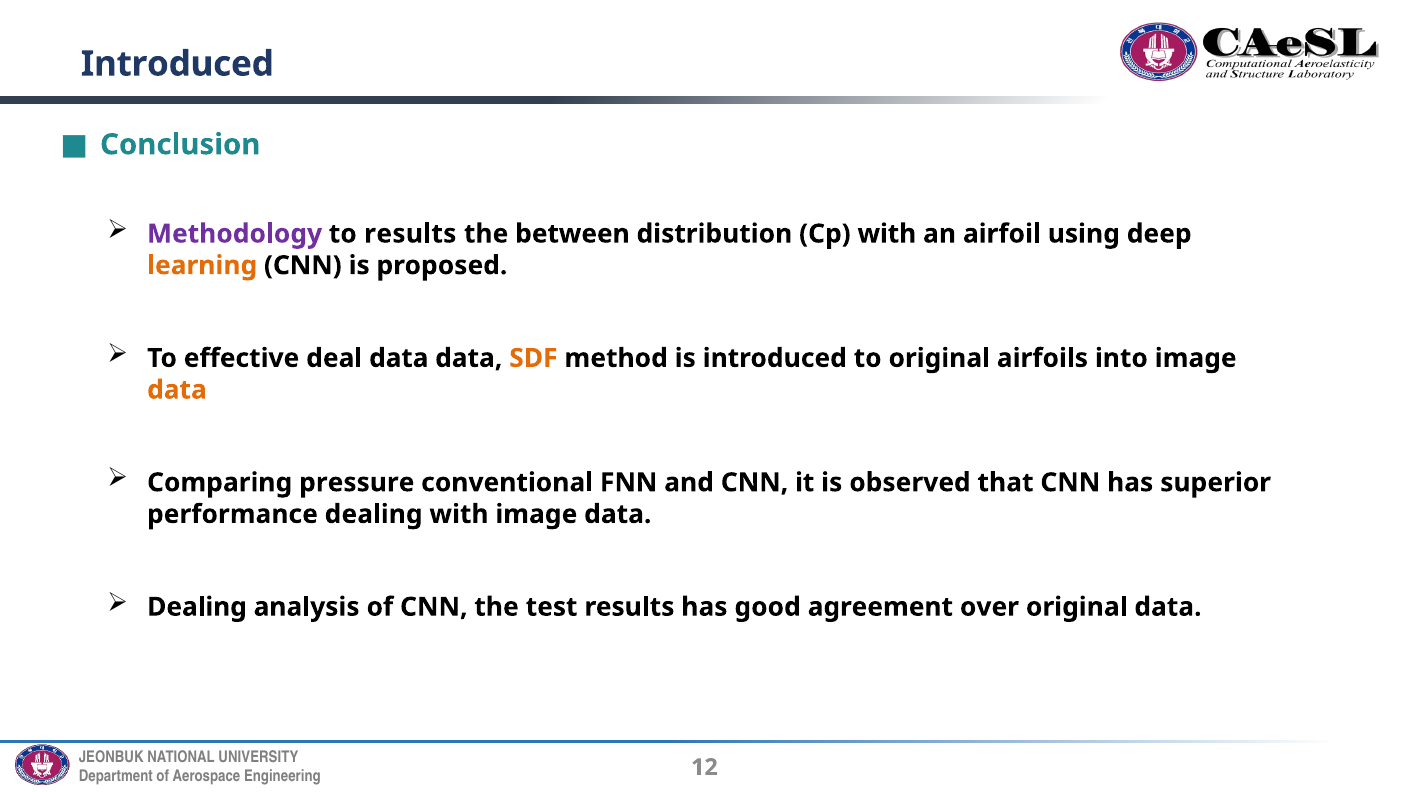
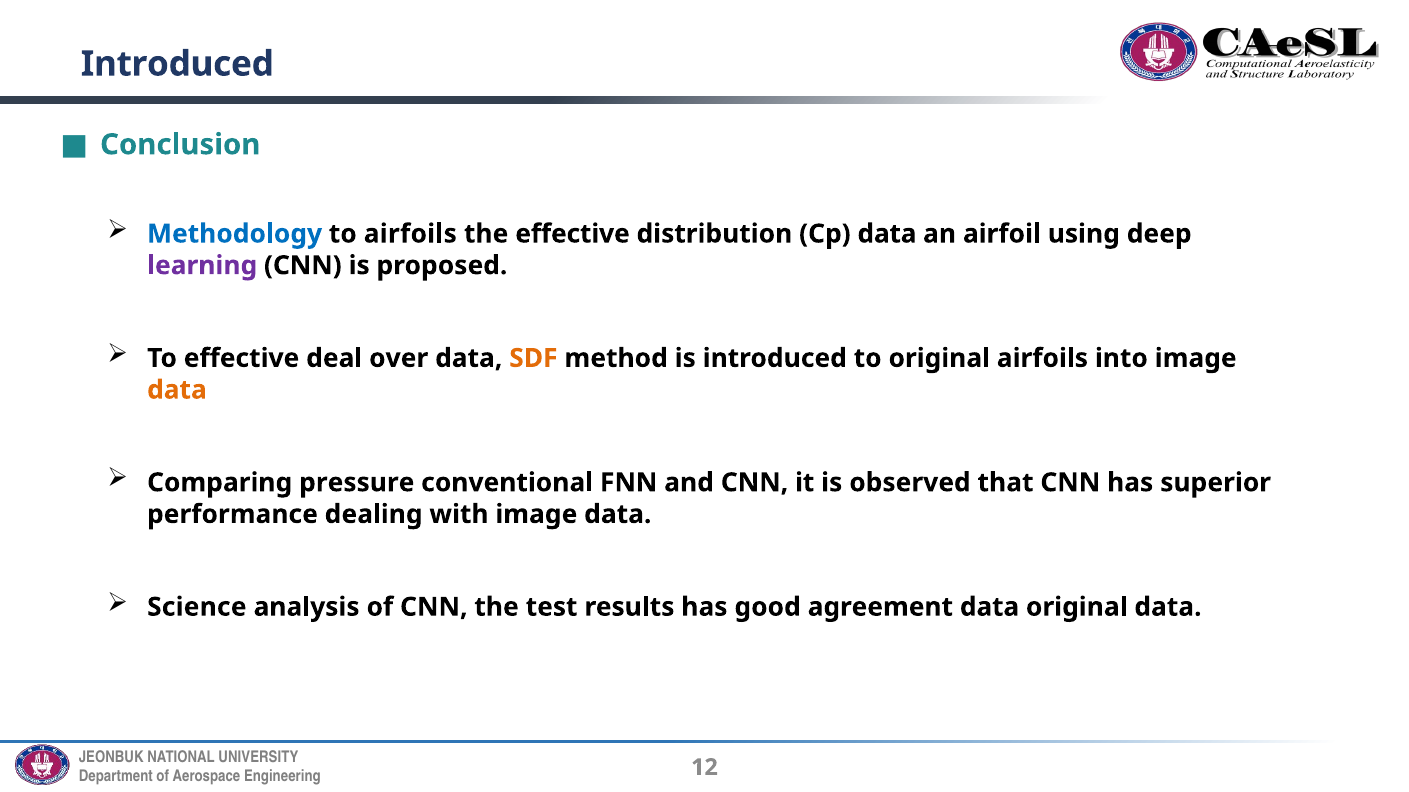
Methodology colour: purple -> blue
to results: results -> airfoils
the between: between -> effective
Cp with: with -> data
learning colour: orange -> purple
deal data: data -> over
Dealing at (197, 607): Dealing -> Science
agreement over: over -> data
